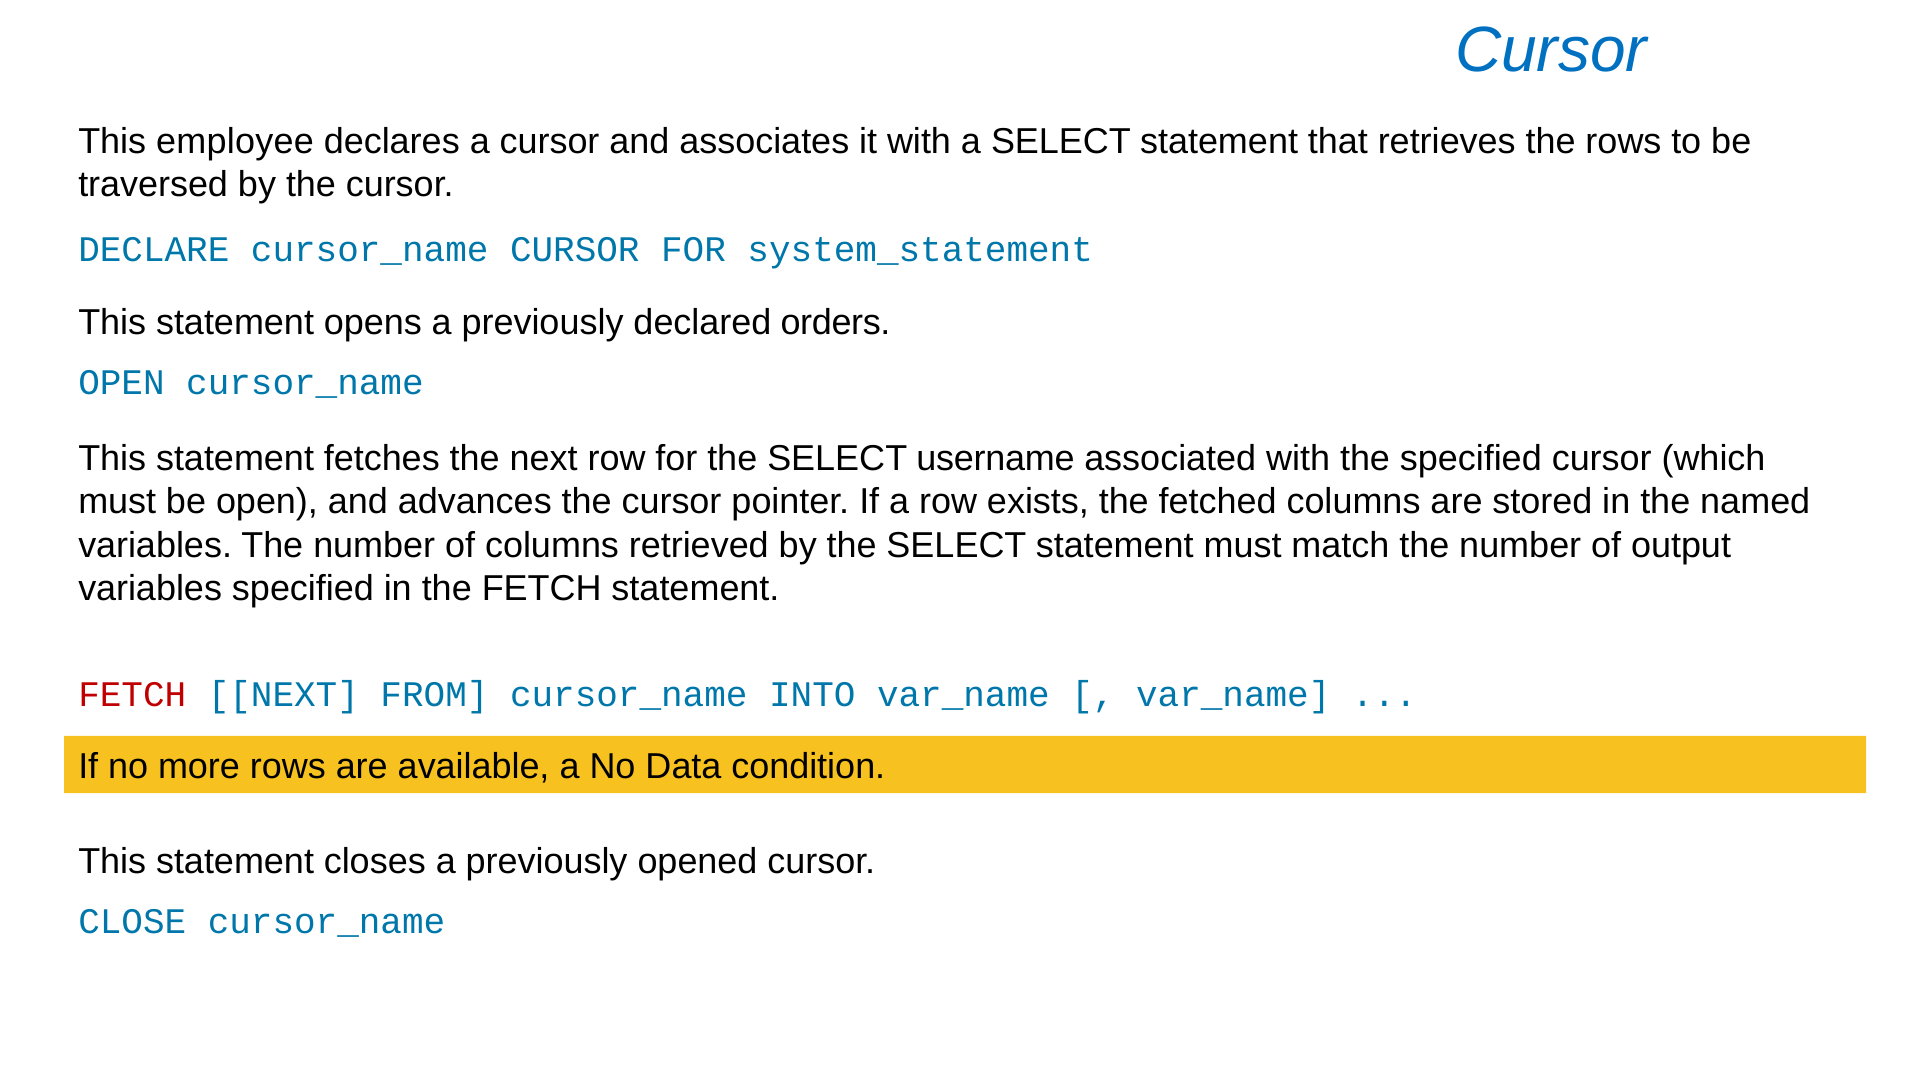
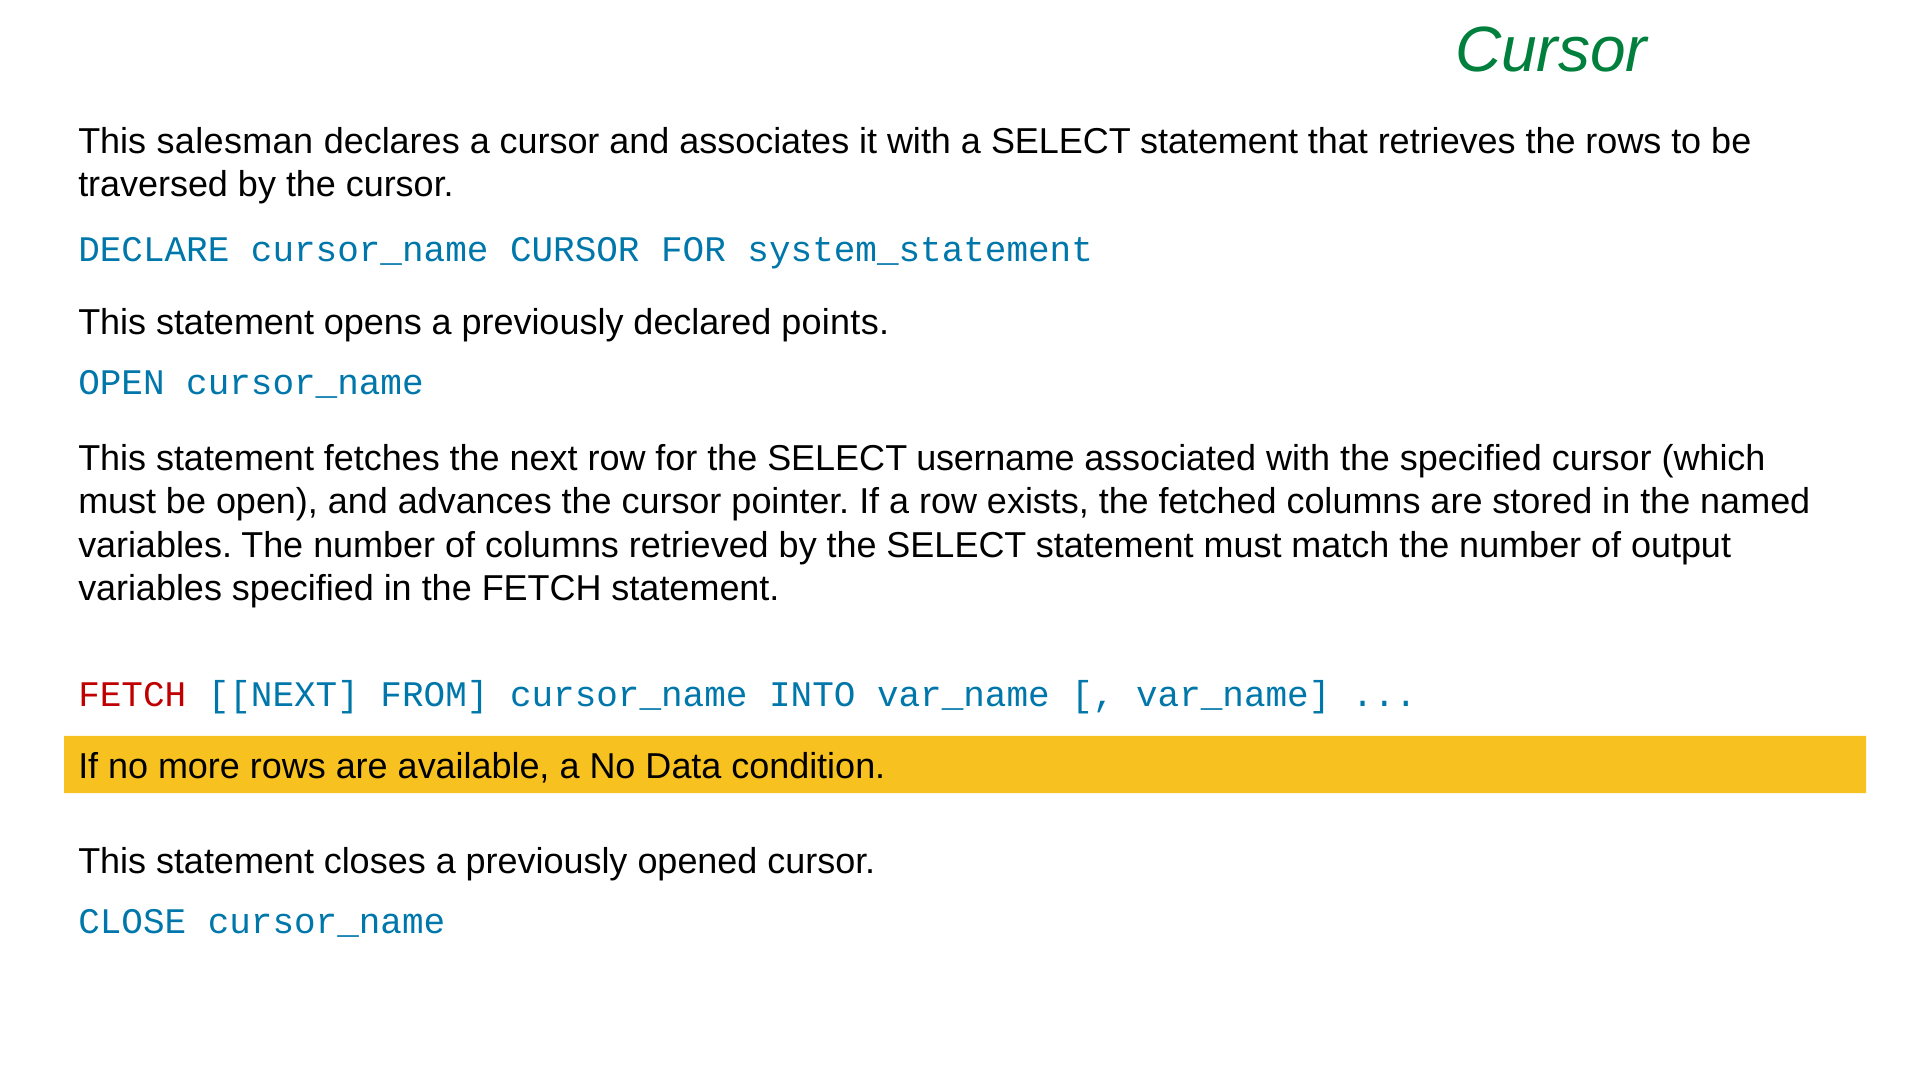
Cursor at (1551, 50) colour: blue -> green
employee: employee -> salesman
orders: orders -> points
